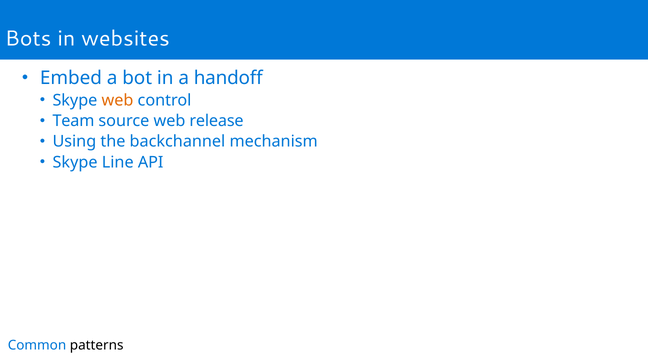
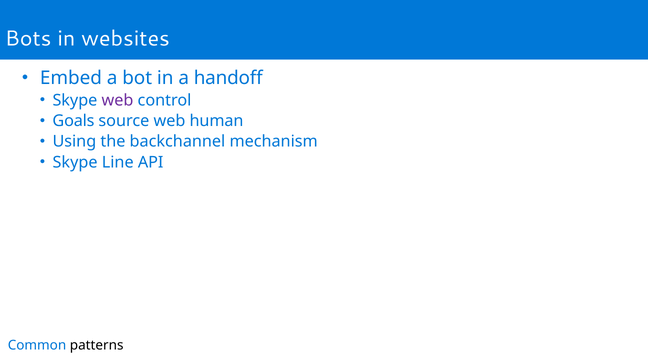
web at (117, 100) colour: orange -> purple
Team: Team -> Goals
release: release -> human
